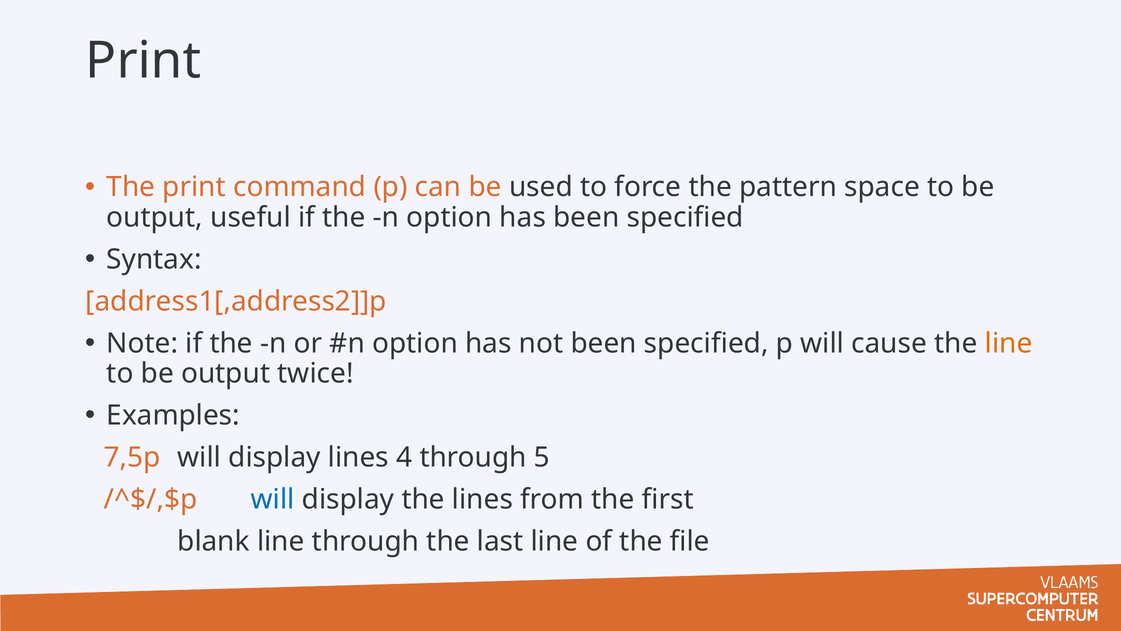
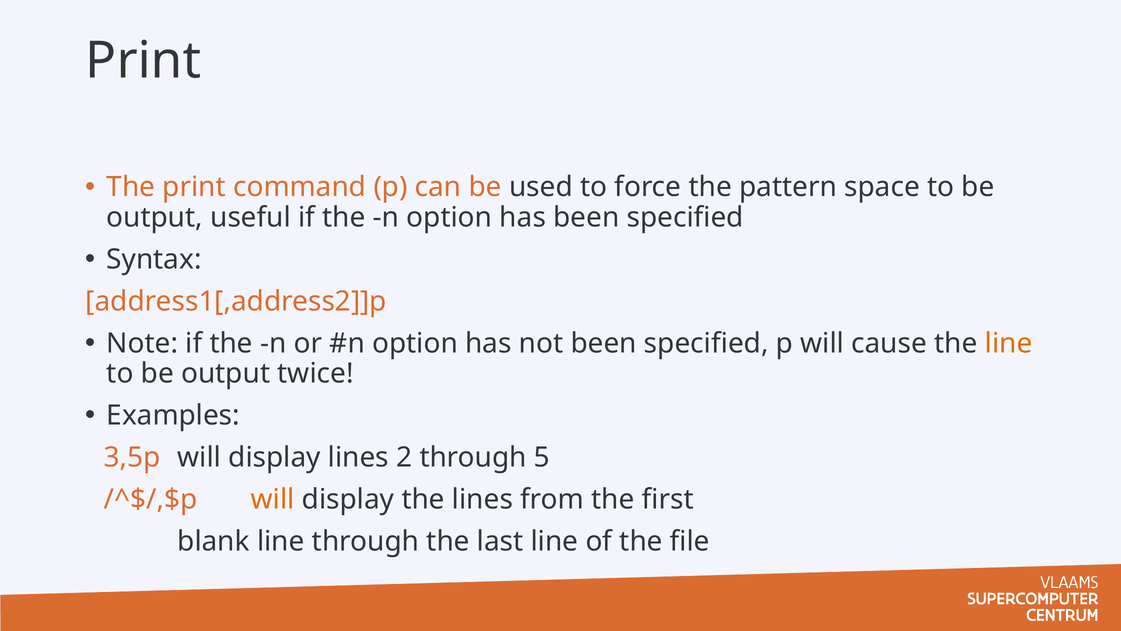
7,5p: 7,5p -> 3,5p
4: 4 -> 2
will at (273, 499) colour: blue -> orange
